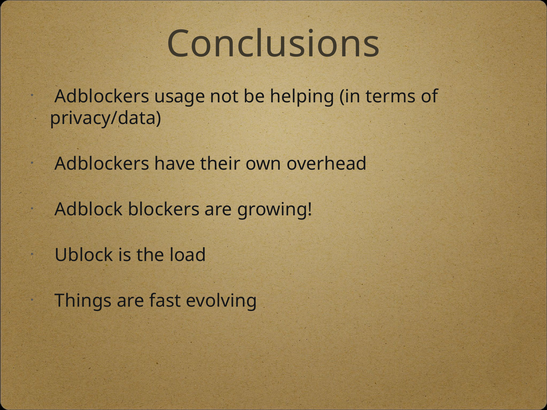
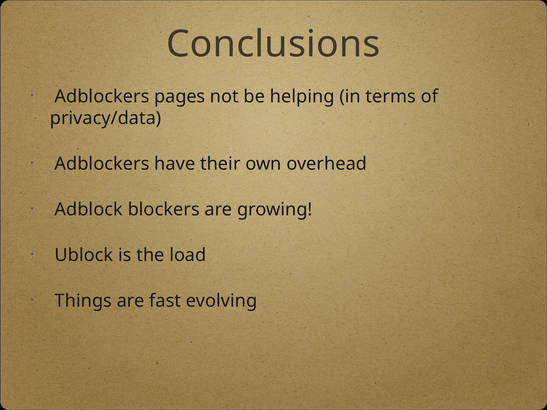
usage: usage -> pages
